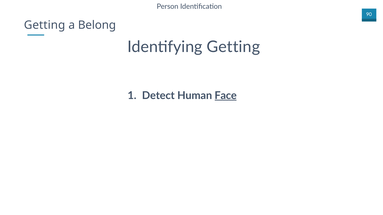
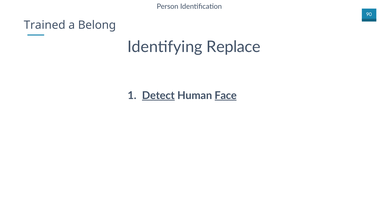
Getting at (45, 25): Getting -> Trained
Identifying Getting: Getting -> Replace
Detect underline: none -> present
